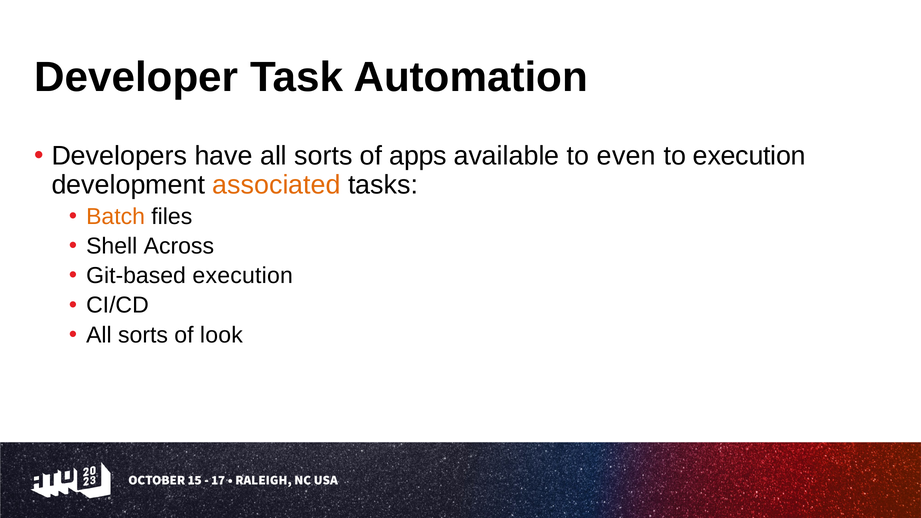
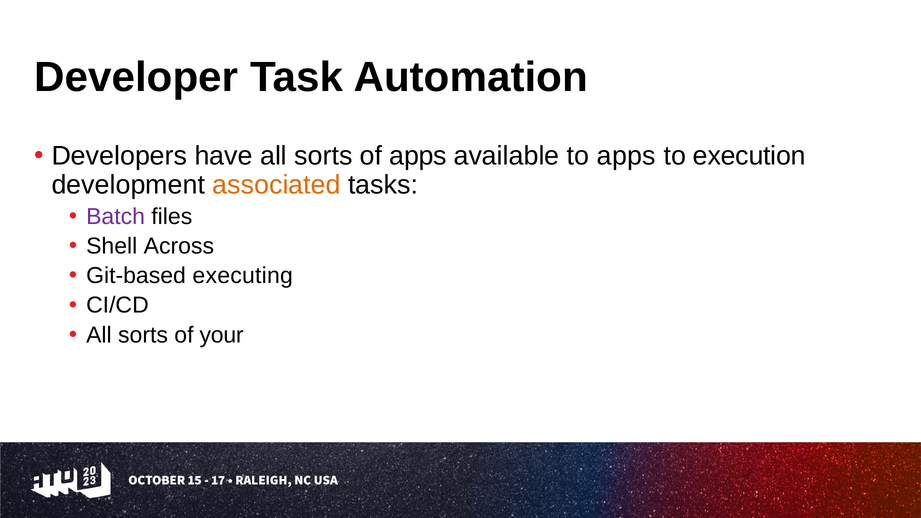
to even: even -> apps
Batch colour: orange -> purple
Git-based execution: execution -> executing
look: look -> your
